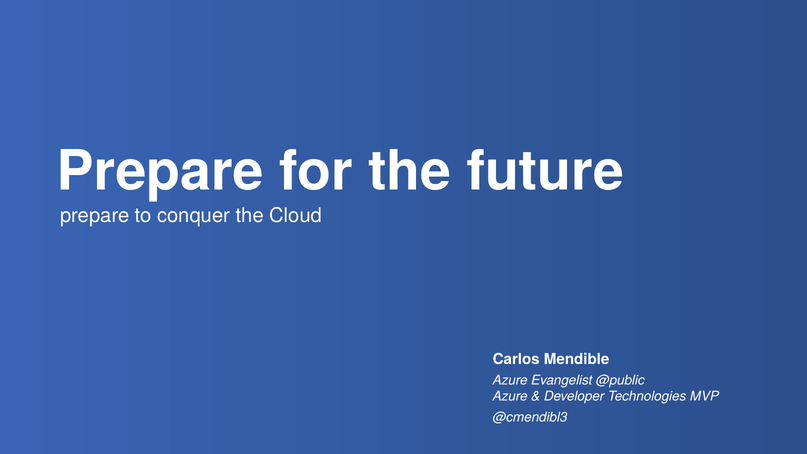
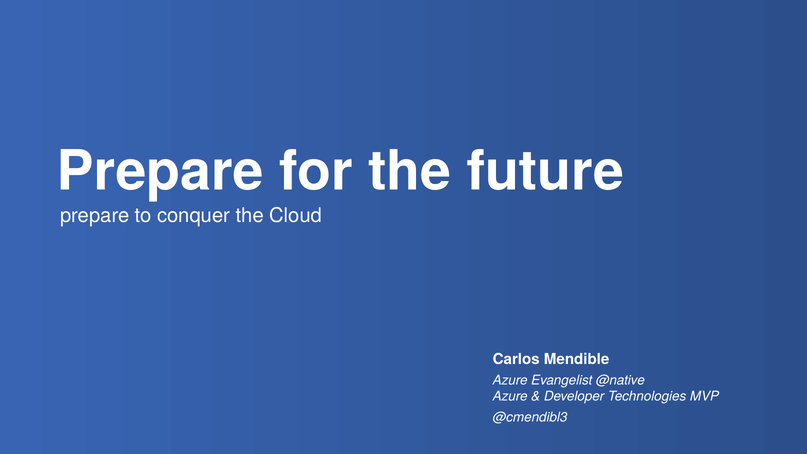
@public: @public -> @native
